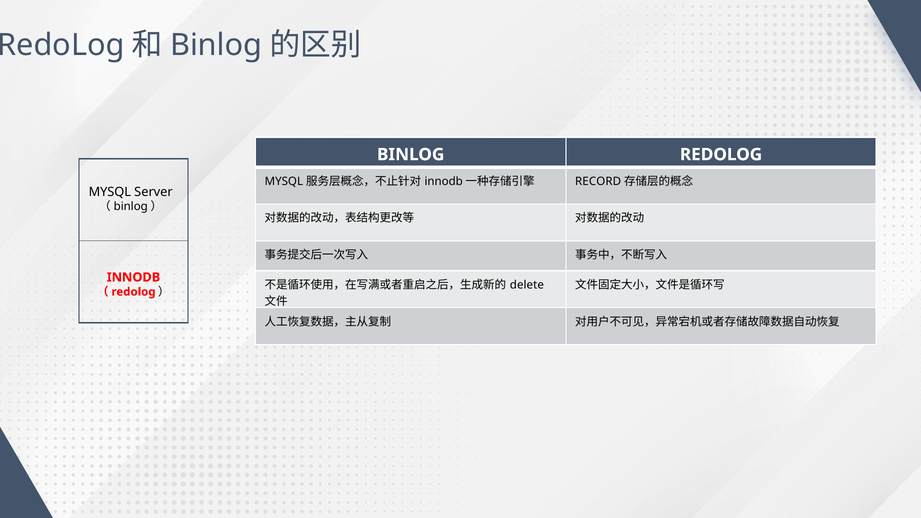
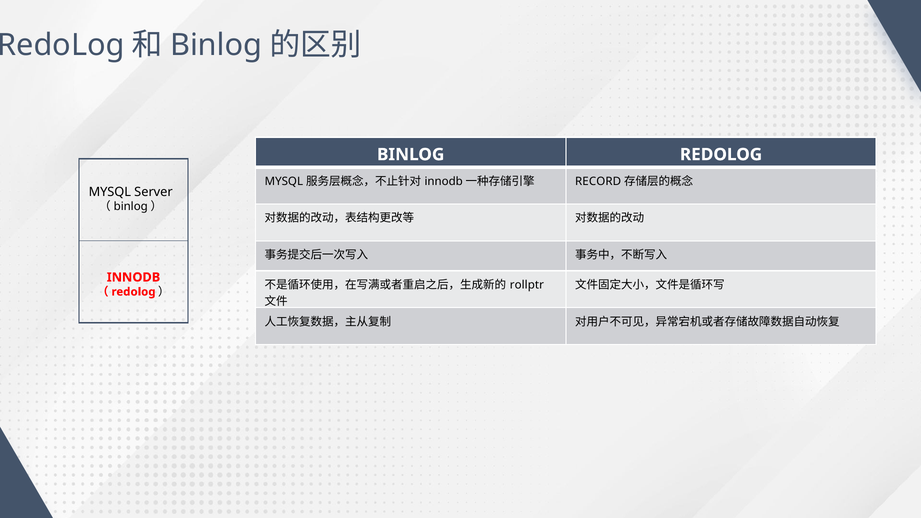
delete: delete -> rollptr
